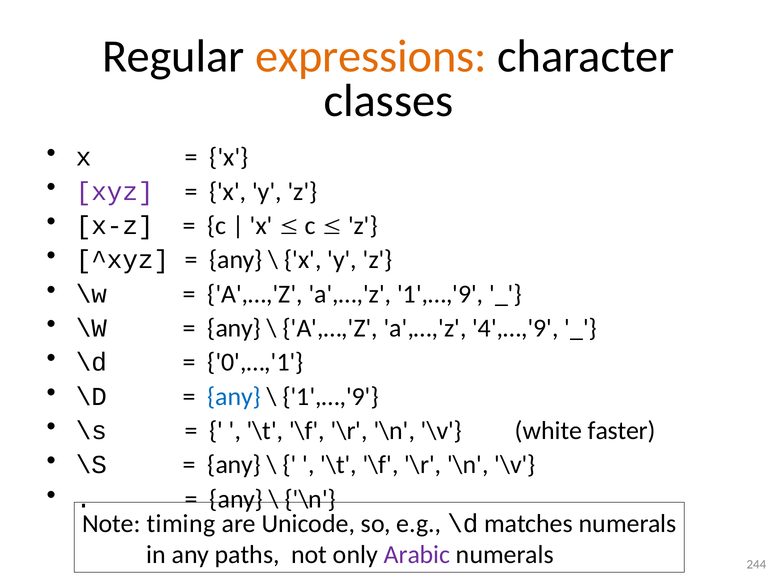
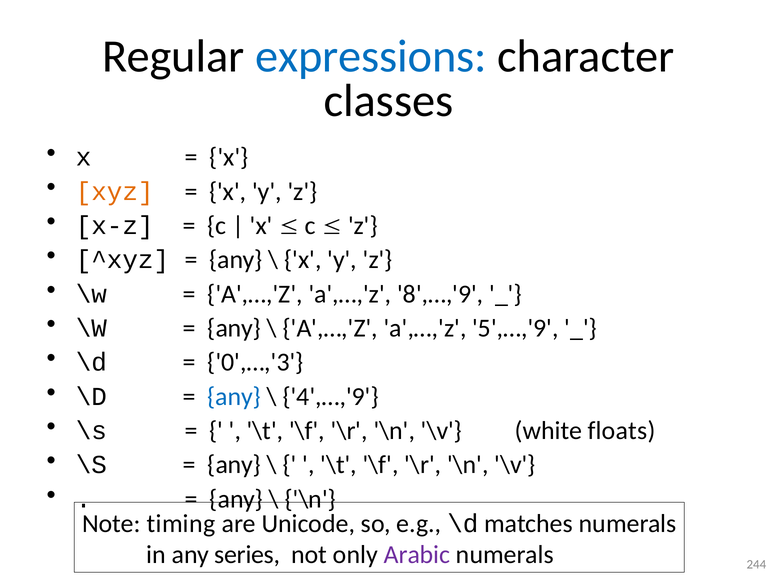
expressions colour: orange -> blue
xyz colour: purple -> orange
a',…,'z 1',…,'9: 1',…,'9 -> 8',…,'9
4',…,'9: 4',…,'9 -> 5',…,'9
0',…,'1: 0',…,'1 -> 0',…,'3
1',…,'9 at (331, 396): 1',…,'9 -> 4',…,'9
faster: faster -> floats
paths: paths -> series
